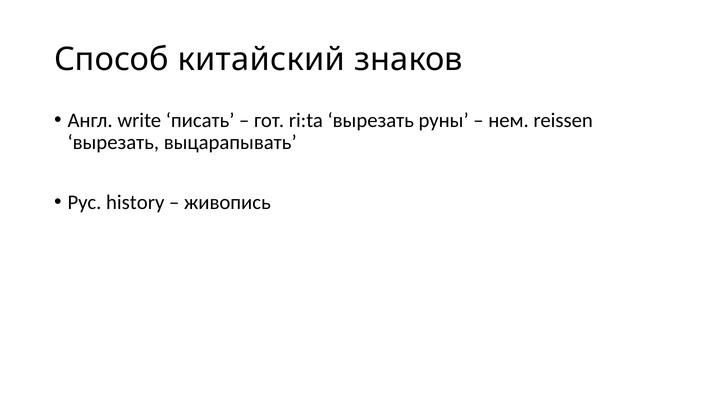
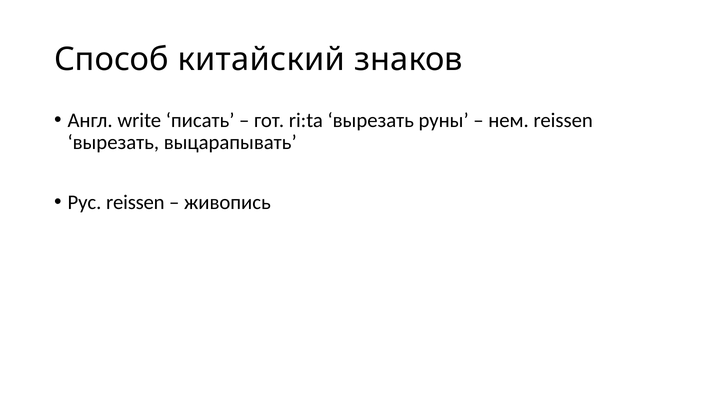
Рус history: history -> reissen
